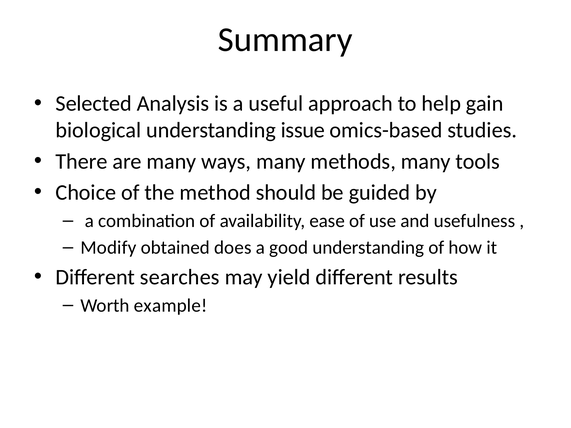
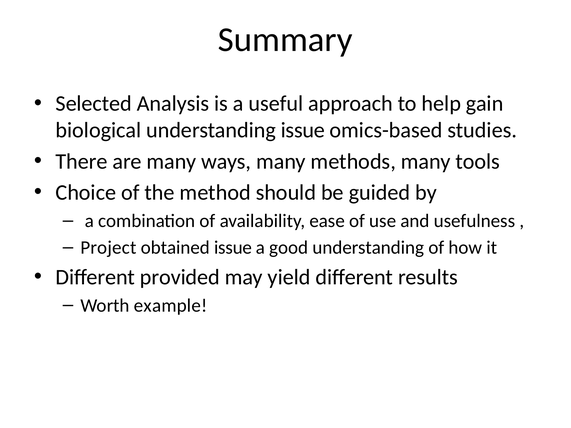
Modify: Modify -> Project
obtained does: does -> issue
searches: searches -> provided
